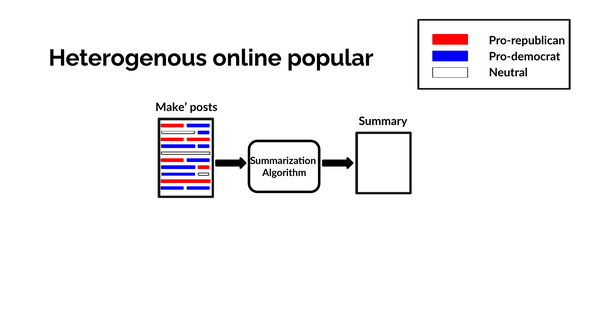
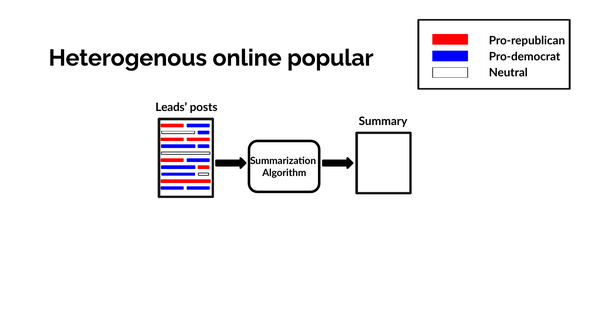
Make: Make -> Leads
